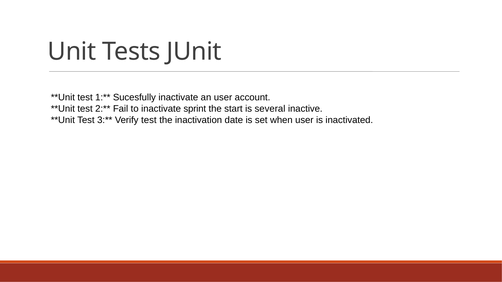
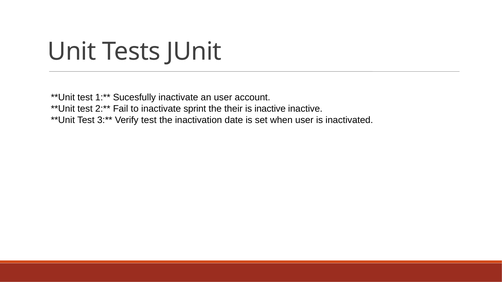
start: start -> their
is several: several -> inactive
